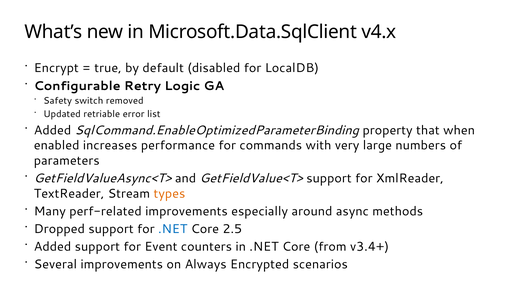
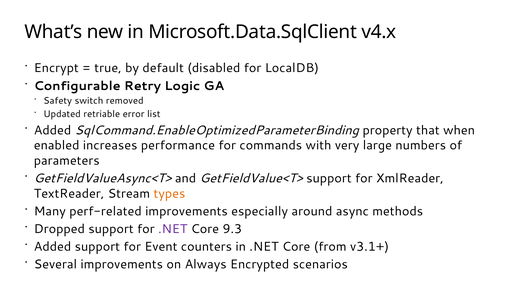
.NET at (173, 229) colour: blue -> purple
2.5: 2.5 -> 9.3
v3.4+: v3.4+ -> v3.1+
